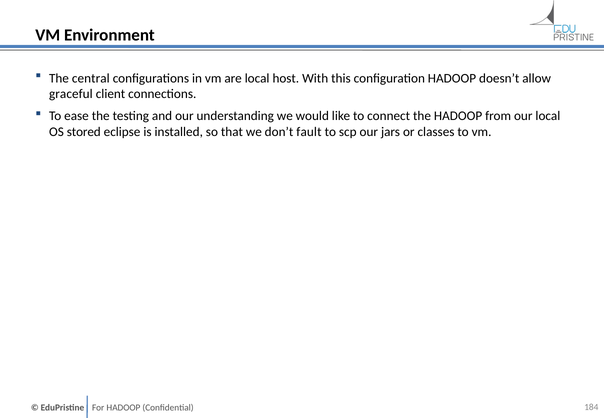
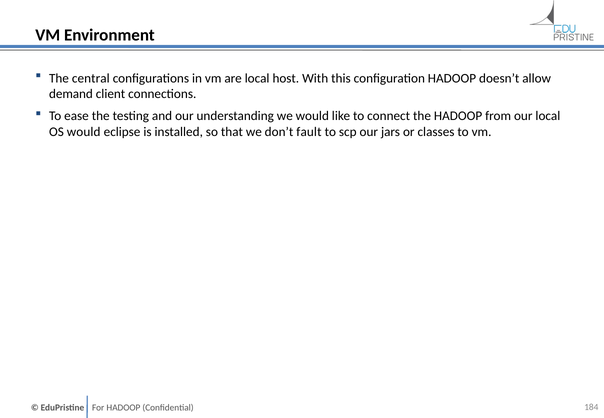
graceful: graceful -> demand
OS stored: stored -> would
